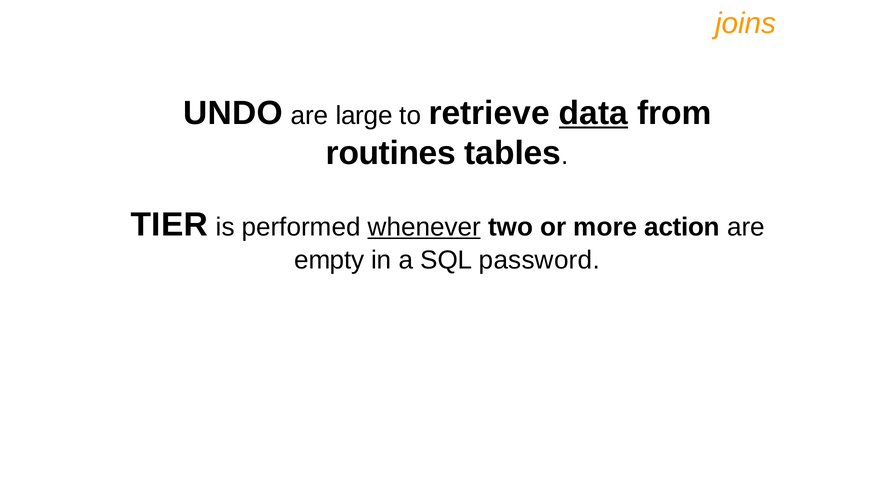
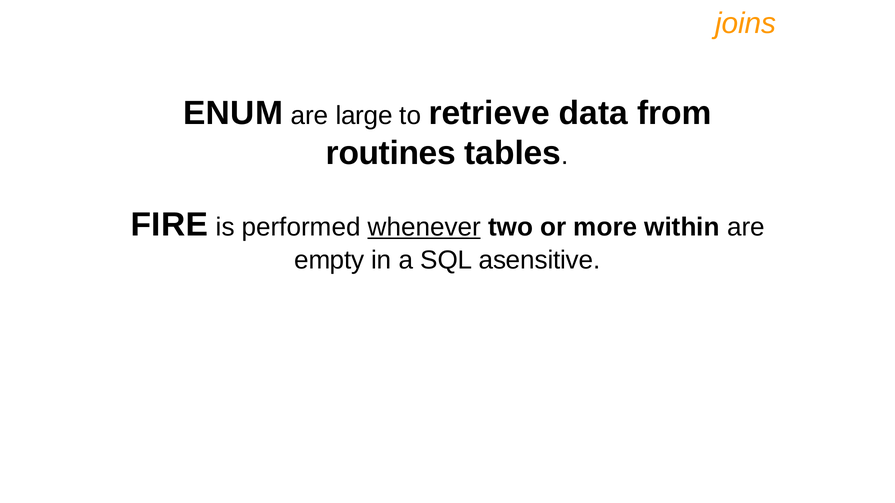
UNDO: UNDO -> ENUM
data underline: present -> none
TIER: TIER -> FIRE
action: action -> within
password: password -> asensitive
